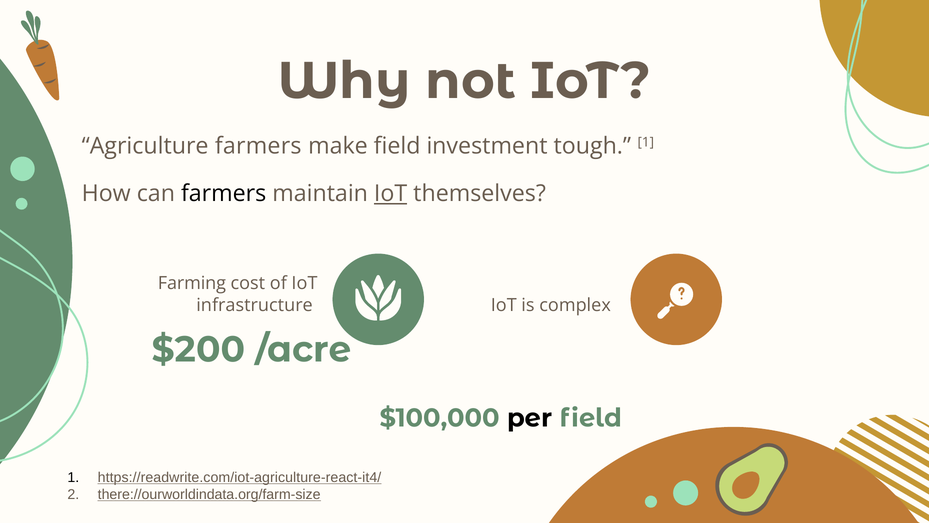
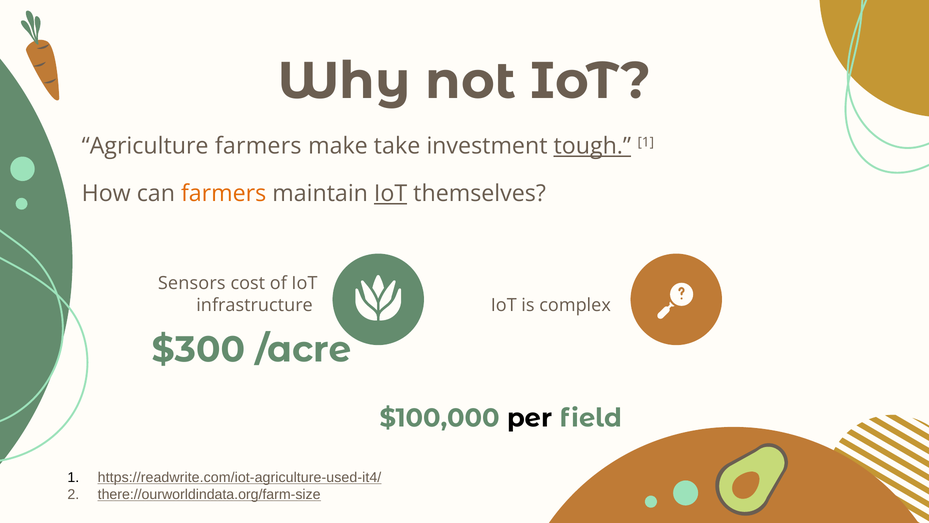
make field: field -> take
tough underline: none -> present
farmers at (224, 194) colour: black -> orange
Farming: Farming -> Sensors
$200: $200 -> $300
https://readwrite.com/iot-agriculture-react-it4/: https://readwrite.com/iot-agriculture-react-it4/ -> https://readwrite.com/iot-agriculture-used-it4/
